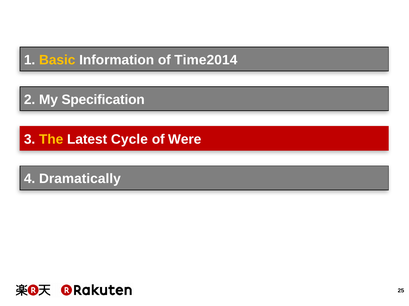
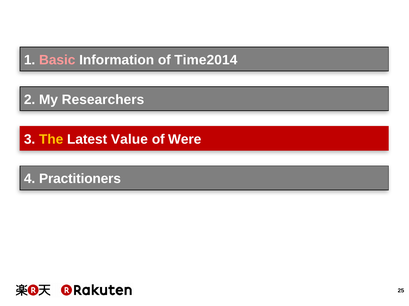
Basic colour: yellow -> pink
Specification: Specification -> Researchers
Cycle: Cycle -> Value
Dramatically: Dramatically -> Practitioners
